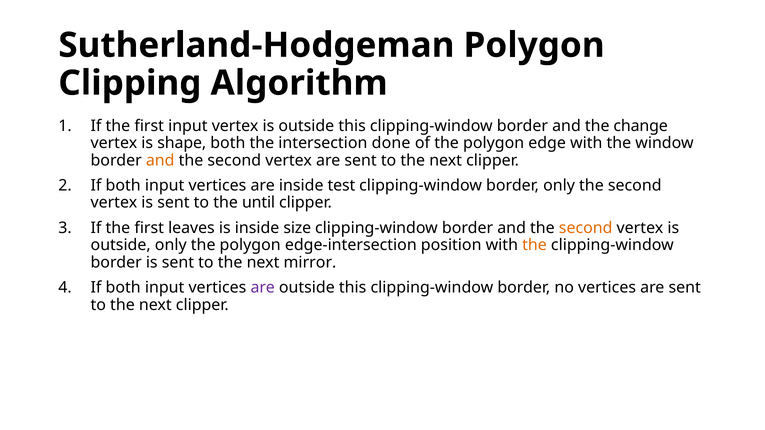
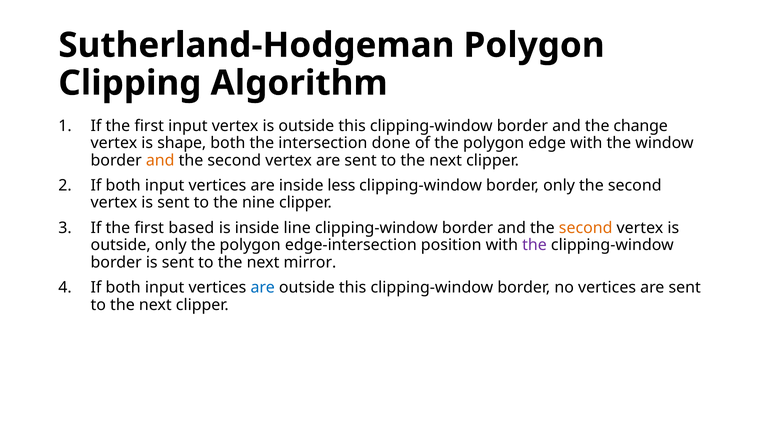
test: test -> less
until: until -> nine
leaves: leaves -> based
size: size -> line
the at (534, 245) colour: orange -> purple
are at (263, 288) colour: purple -> blue
